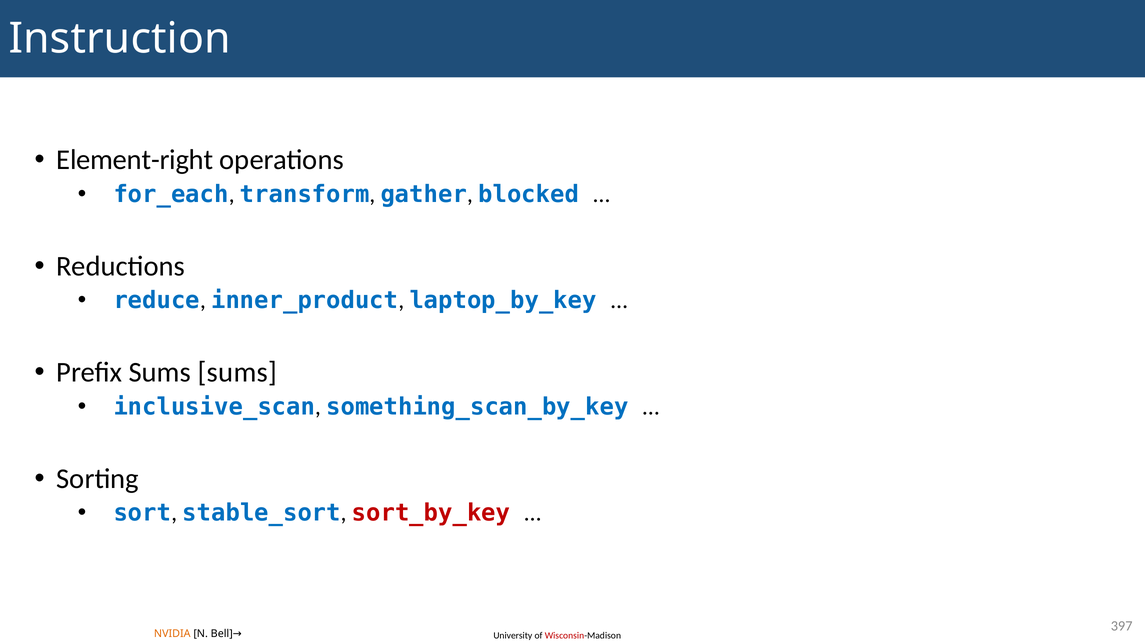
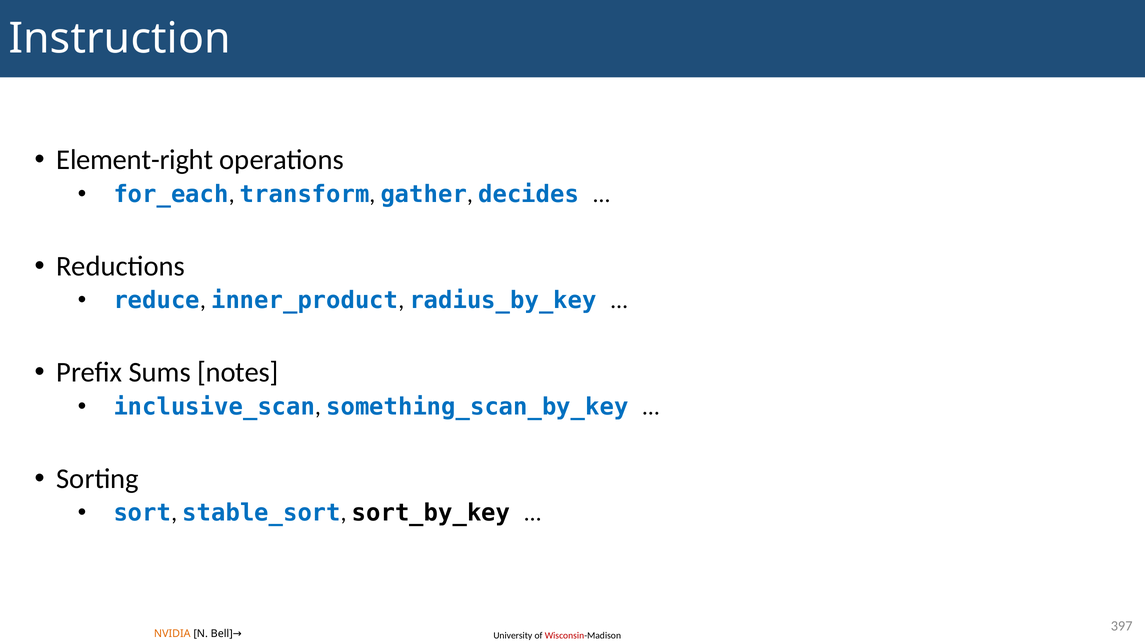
blocked: blocked -> decides
laptop_by_key: laptop_by_key -> radius_by_key
Sums sums: sums -> notes
sort_by_key colour: red -> black
